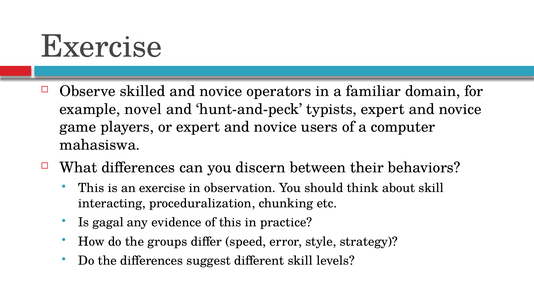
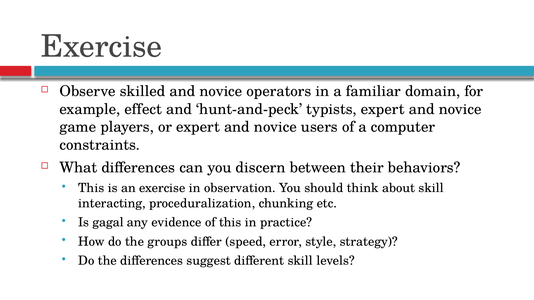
novel: novel -> effect
mahasiswa: mahasiswa -> constraints
